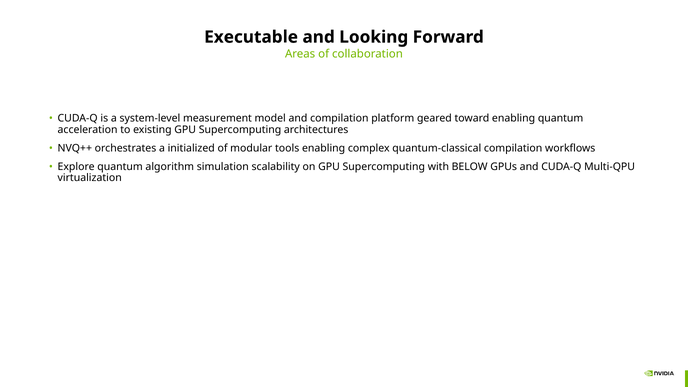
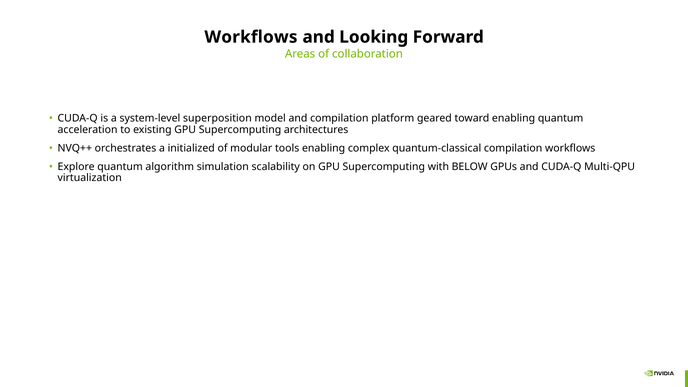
Executable at (251, 37): Executable -> Workflows
measurement: measurement -> superposition
